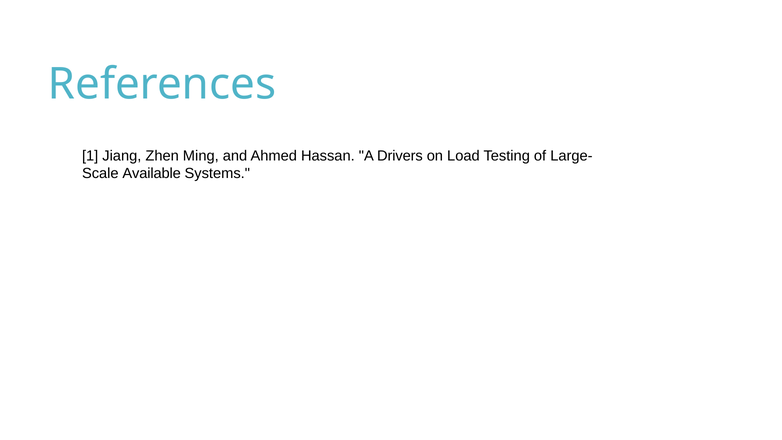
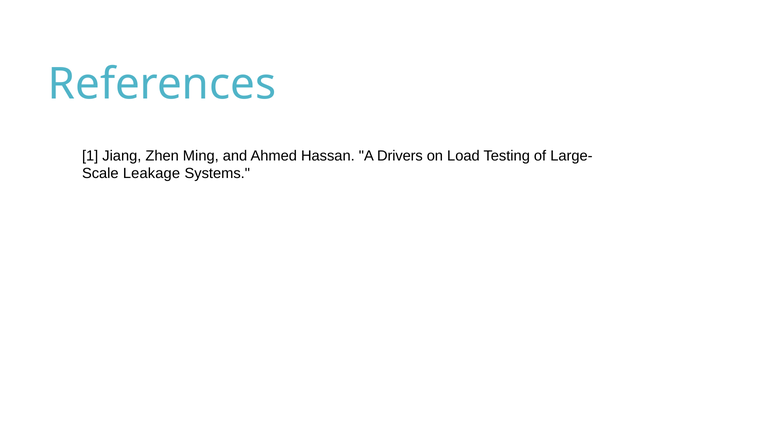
Available: Available -> Leakage
